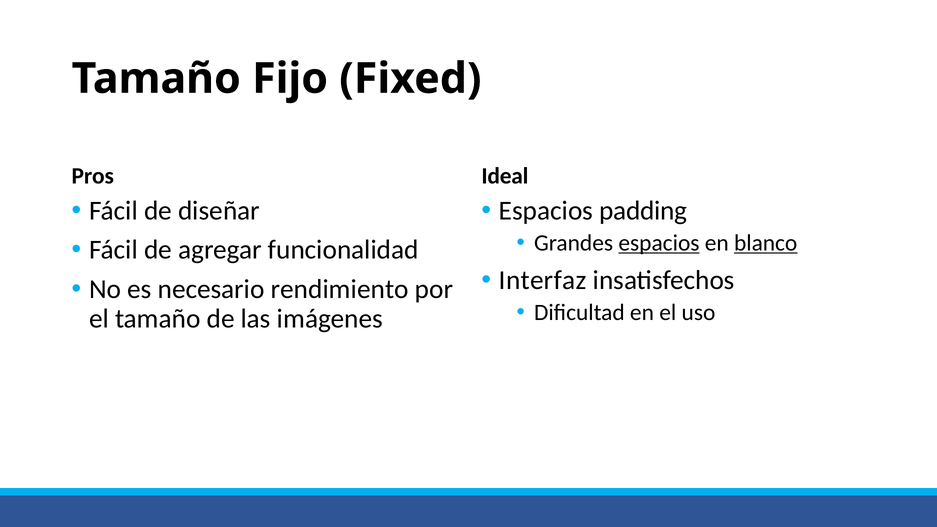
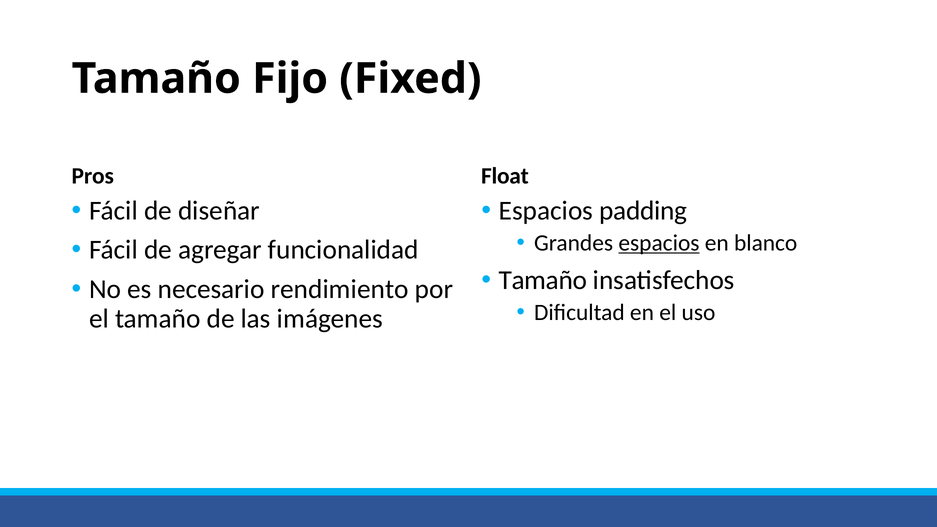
Ideal: Ideal -> Float
blanco underline: present -> none
Interfaz at (543, 280): Interfaz -> Tamaño
